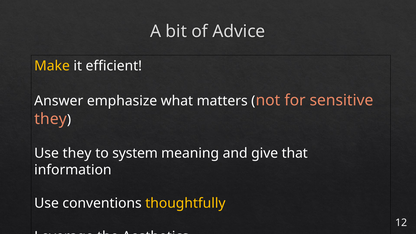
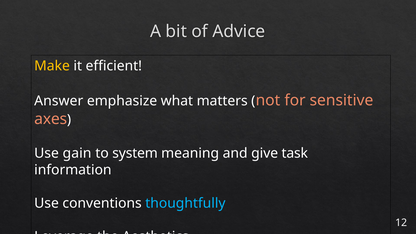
they at (51, 119): they -> axes
Use they: they -> gain
that: that -> task
thoughtfully colour: yellow -> light blue
